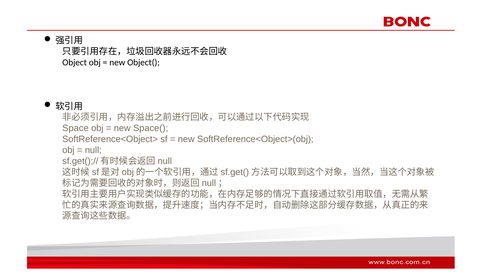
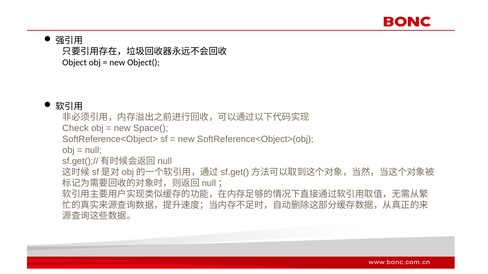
Space: Space -> Check
